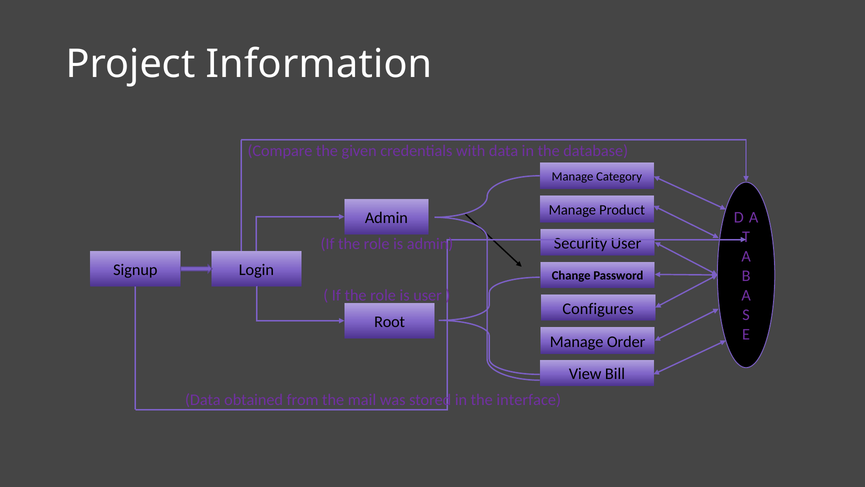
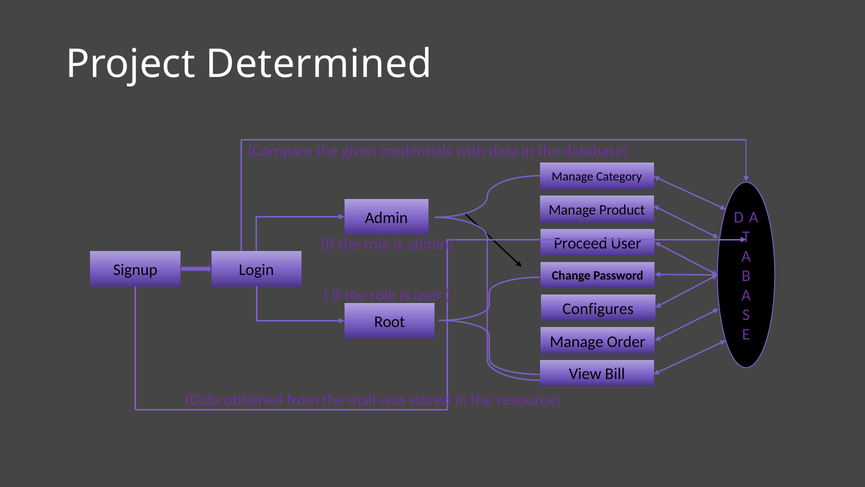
Information: Information -> Determined
Security: Security -> Proceed
interface: interface -> resource
